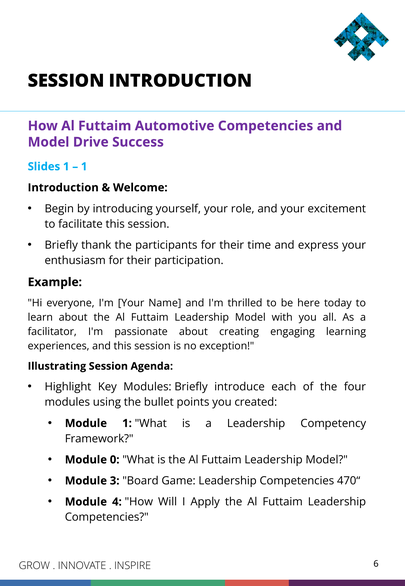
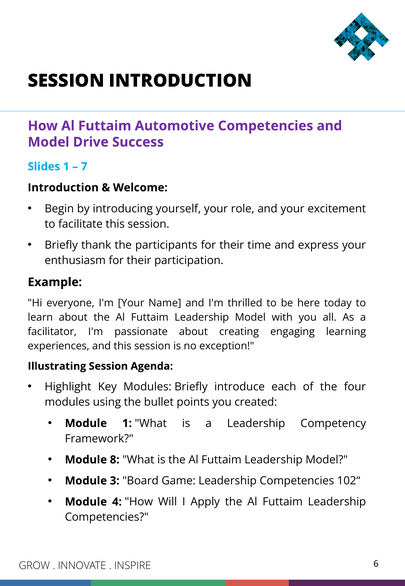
1 at (84, 166): 1 -> 7
0: 0 -> 8
470“: 470“ -> 102“
